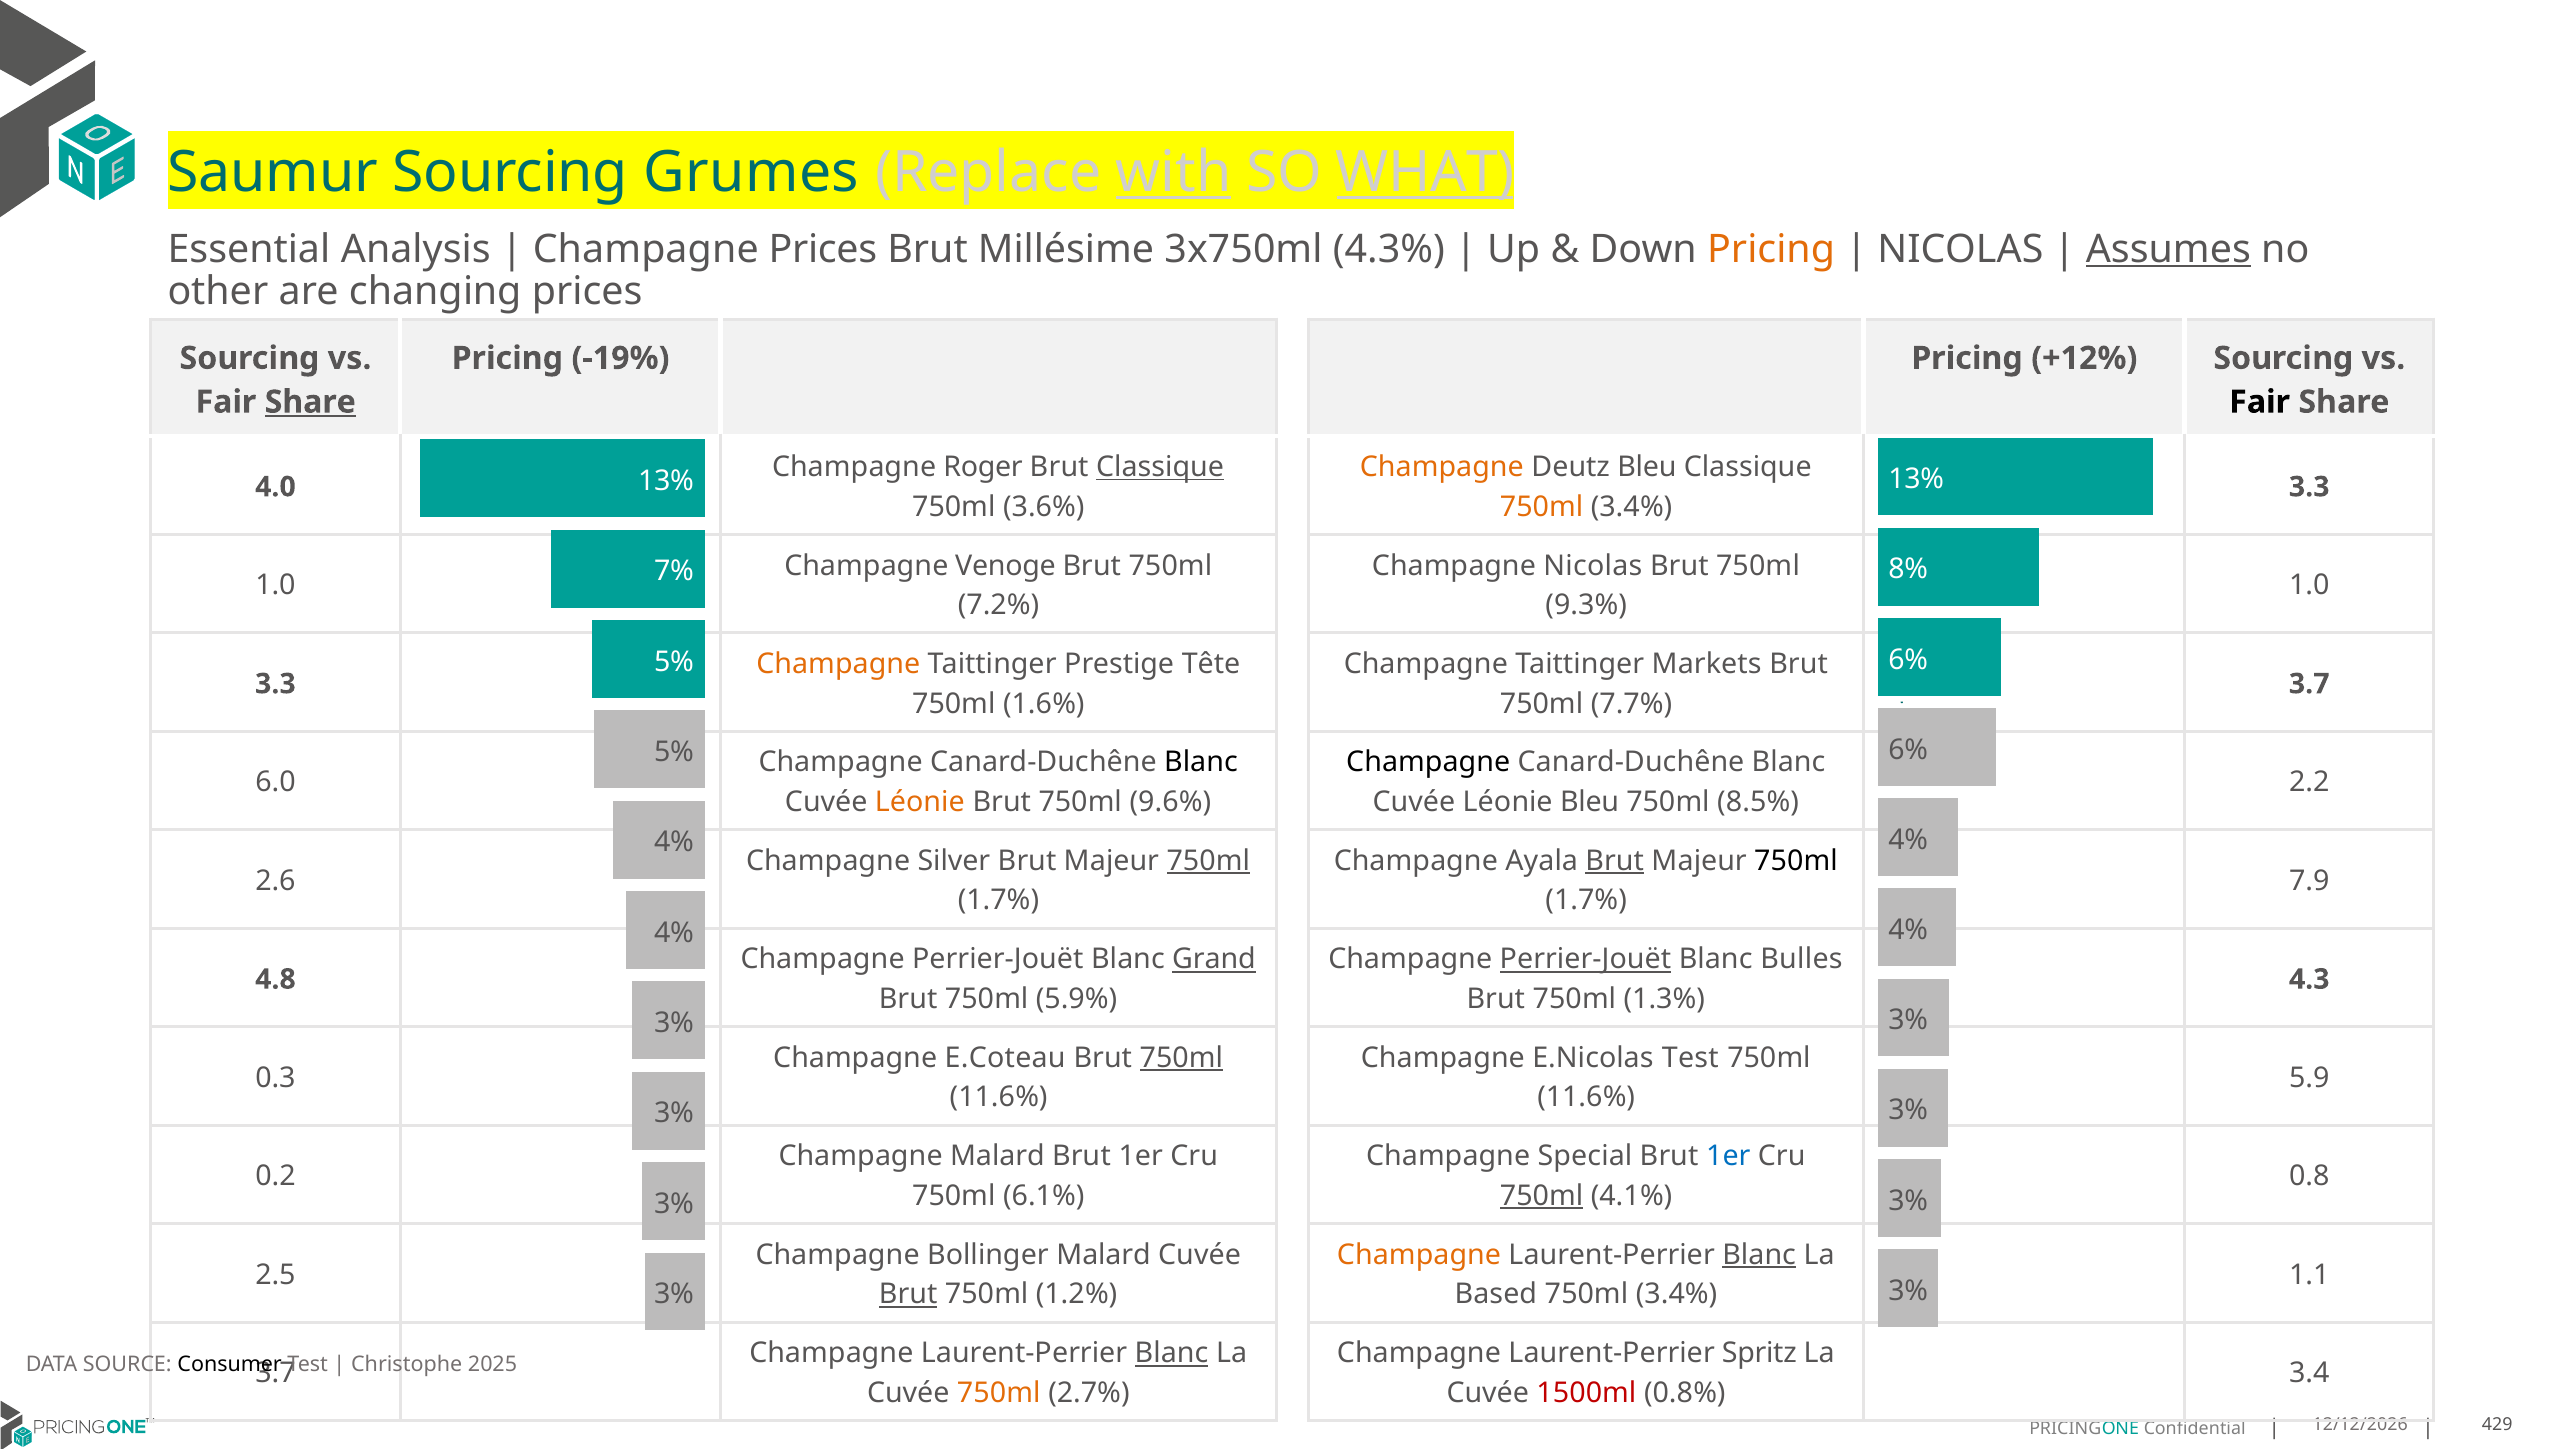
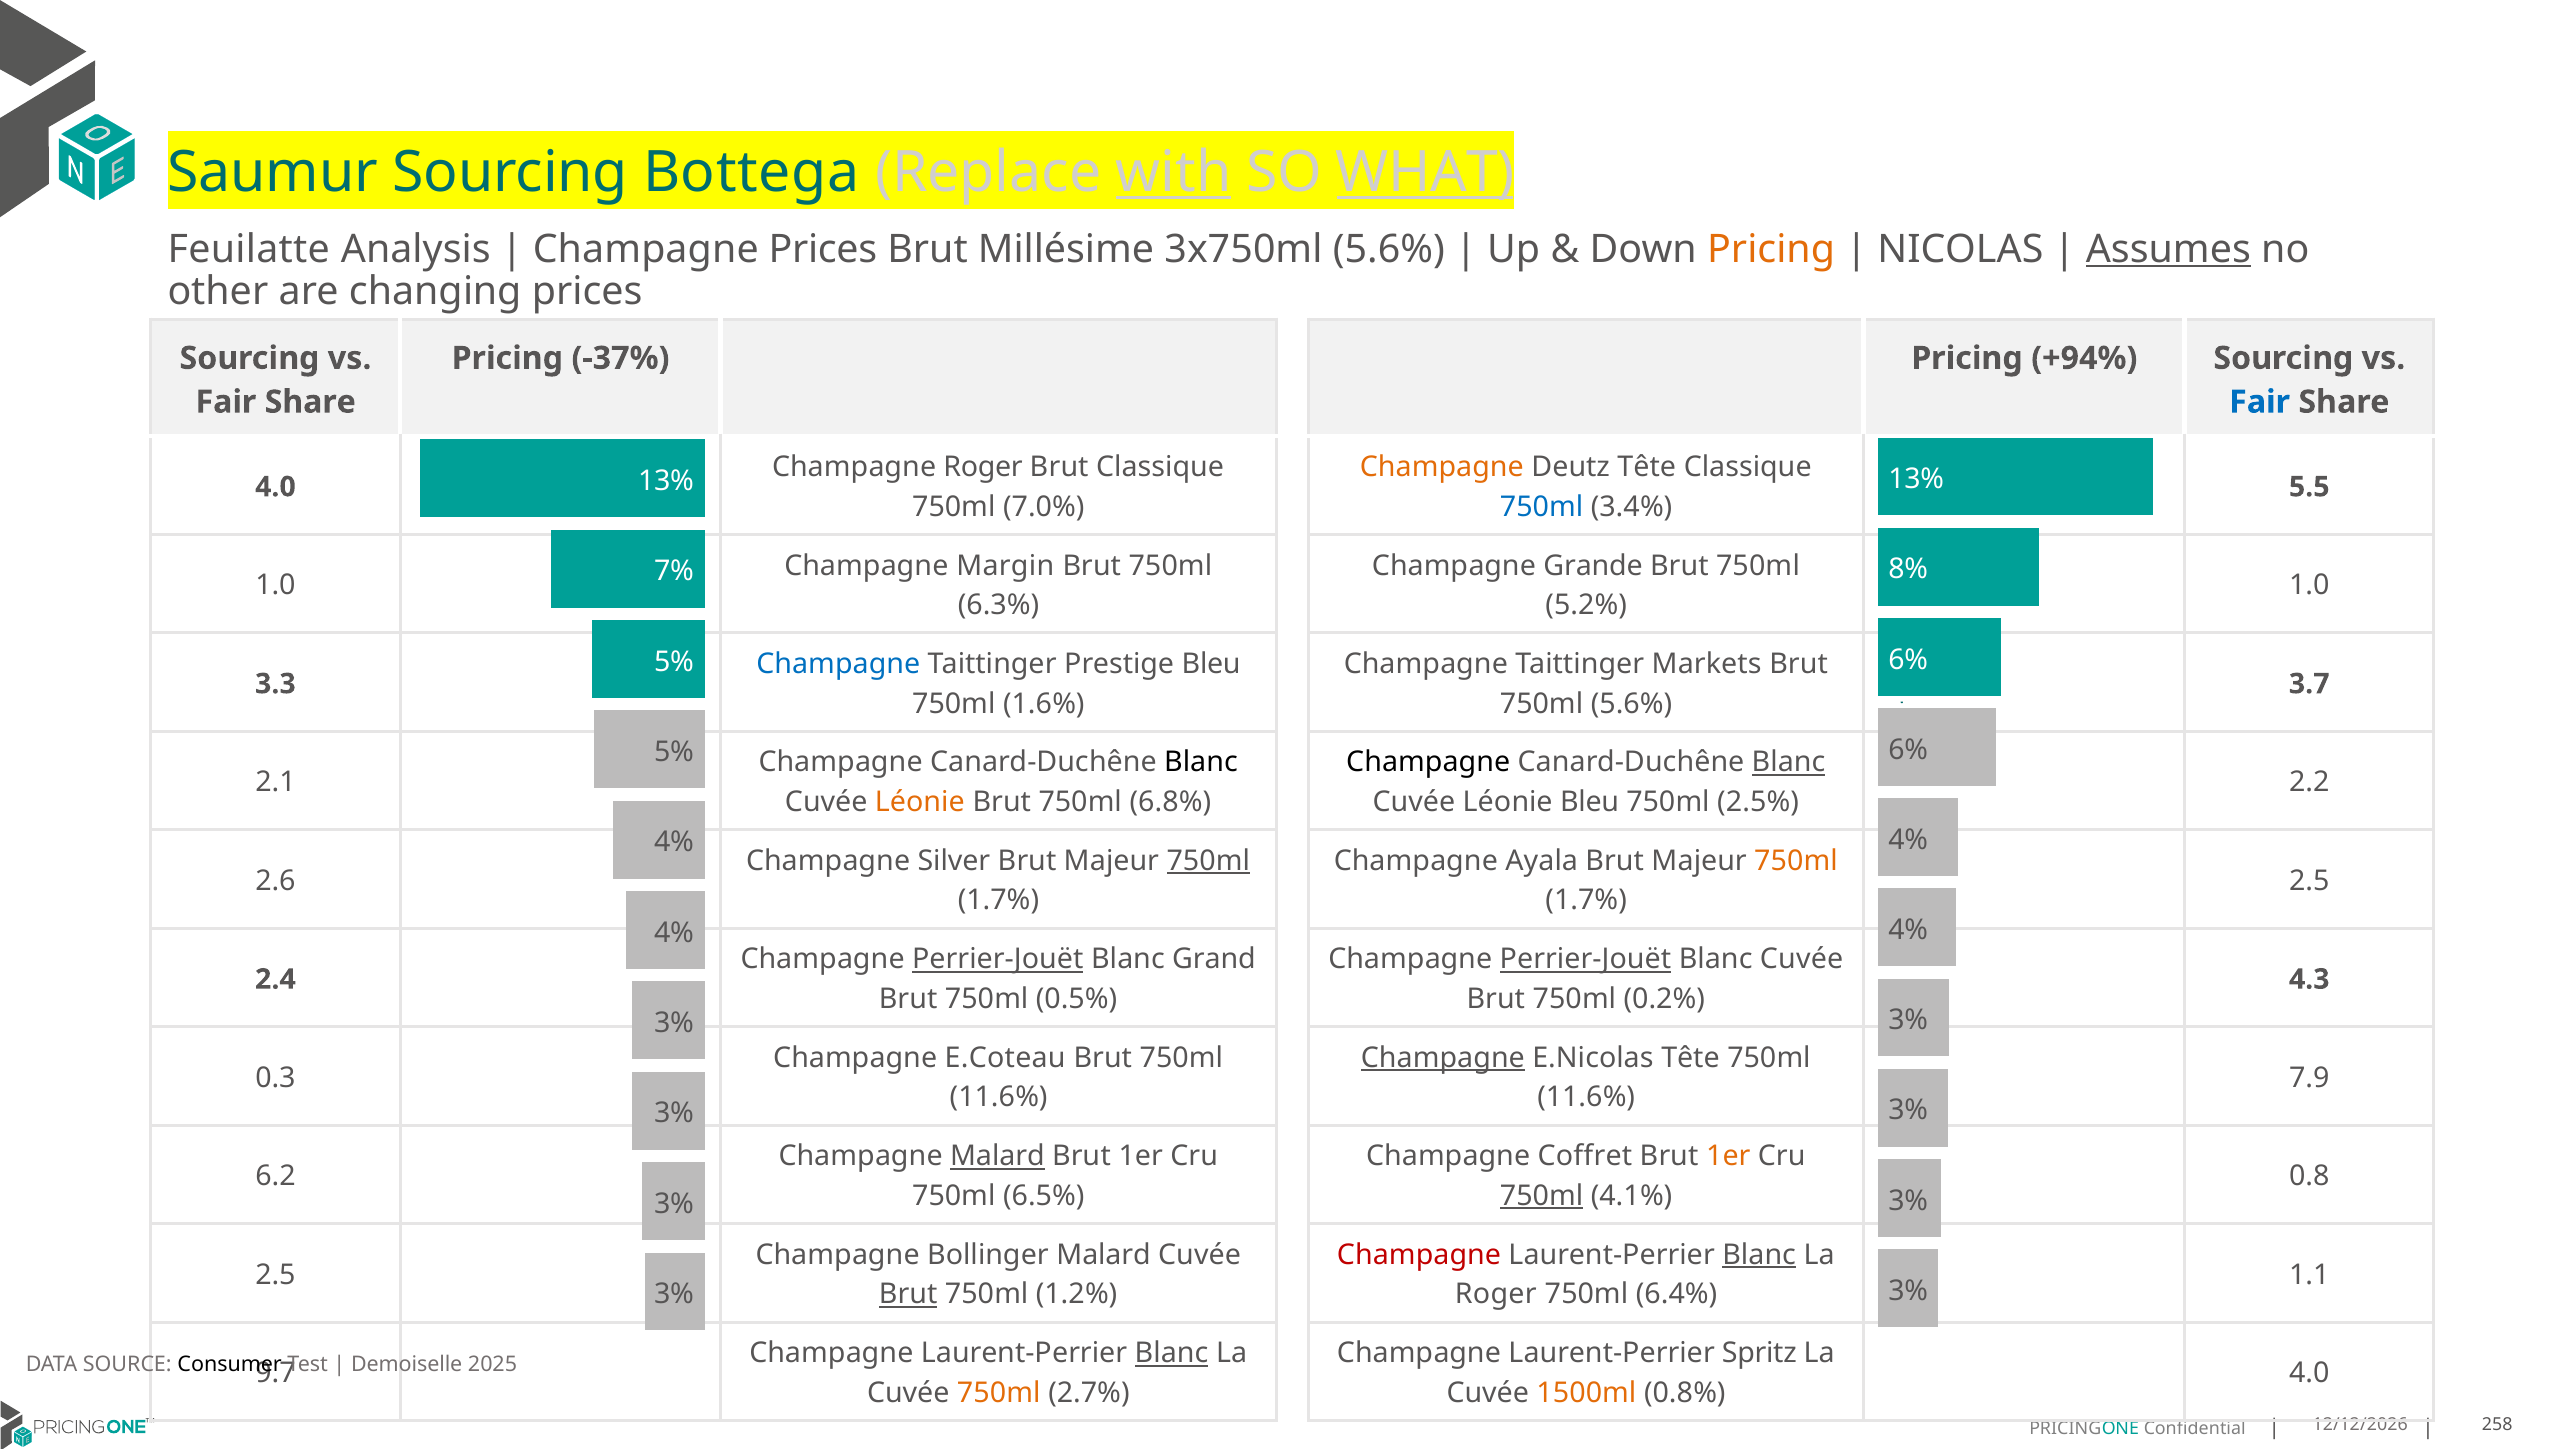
Grumes: Grumes -> Bottega
Essential: Essential -> Feuilatte
3x750ml 4.3%: 4.3% -> 5.6%
-19%: -19% -> -37%
+12%: +12% -> +94%
Share at (310, 402) underline: present -> none
Fair at (2260, 402) colour: black -> blue
Classique at (1160, 467) underline: present -> none
Deutz Bleu: Bleu -> Tête
3.3 at (2309, 487): 3.3 -> 5.5
3.6%: 3.6% -> 7.0%
750ml at (1542, 507) colour: orange -> blue
Venoge: Venoge -> Margin
Champagne Nicolas: Nicolas -> Grande
7.2%: 7.2% -> 6.3%
9.3%: 9.3% -> 5.2%
Champagne at (838, 664) colour: orange -> blue
Prestige Tête: Tête -> Bleu
750ml 7.7%: 7.7% -> 5.6%
Blanc at (1789, 763) underline: none -> present
6.0: 6.0 -> 2.1
9.6%: 9.6% -> 6.8%
8.5%: 8.5% -> 2.5%
Brut at (1615, 861) underline: present -> none
750ml at (1796, 861) colour: black -> orange
7.9 at (2309, 881): 7.9 -> 2.5
Perrier-Jouët at (998, 960) underline: none -> present
Grand underline: present -> none
Bulles at (1802, 960): Bulles -> Cuvée
4.8: 4.8 -> 2.4
5.9%: 5.9% -> 0.5%
1.3%: 1.3% -> 0.2%
750ml at (1181, 1058) underline: present -> none
Champagne at (1443, 1058) underline: none -> present
E.Nicolas Test: Test -> Tête
5.9: 5.9 -> 7.9
Malard at (997, 1156) underline: none -> present
Special: Special -> Coffret
1er at (1728, 1156) colour: blue -> orange
0.2: 0.2 -> 6.2
6.1%: 6.1% -> 6.5%
Champagne at (1419, 1255) colour: orange -> red
Based at (1496, 1294): Based -> Roger
3.4% at (1677, 1294): 3.4% -> 6.4%
Christophe: Christophe -> Demoiselle
3.7 at (275, 1373): 3.7 -> 9.7
3.4 at (2309, 1373): 3.4 -> 4.0
1500ml colour: red -> orange
429: 429 -> 258
